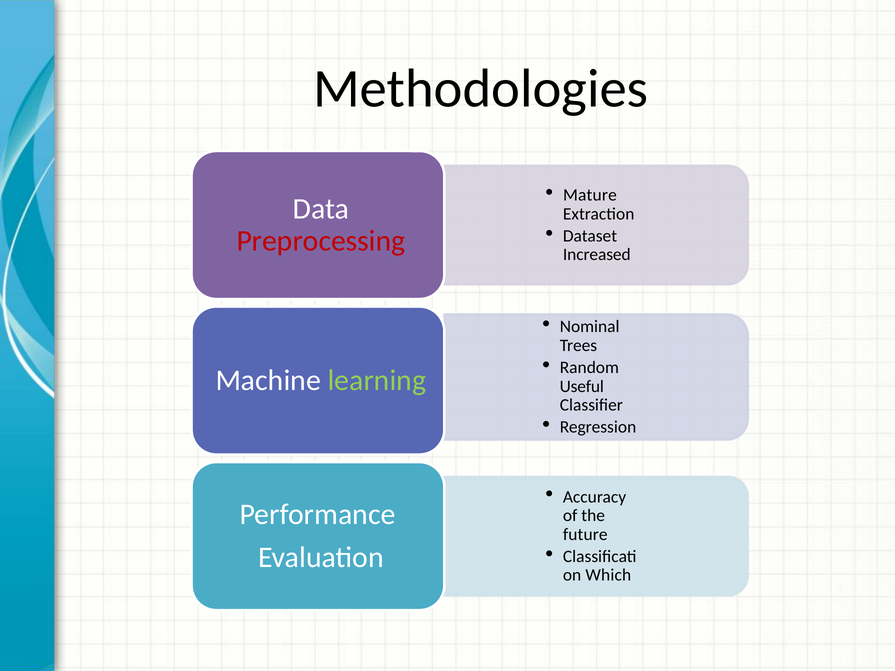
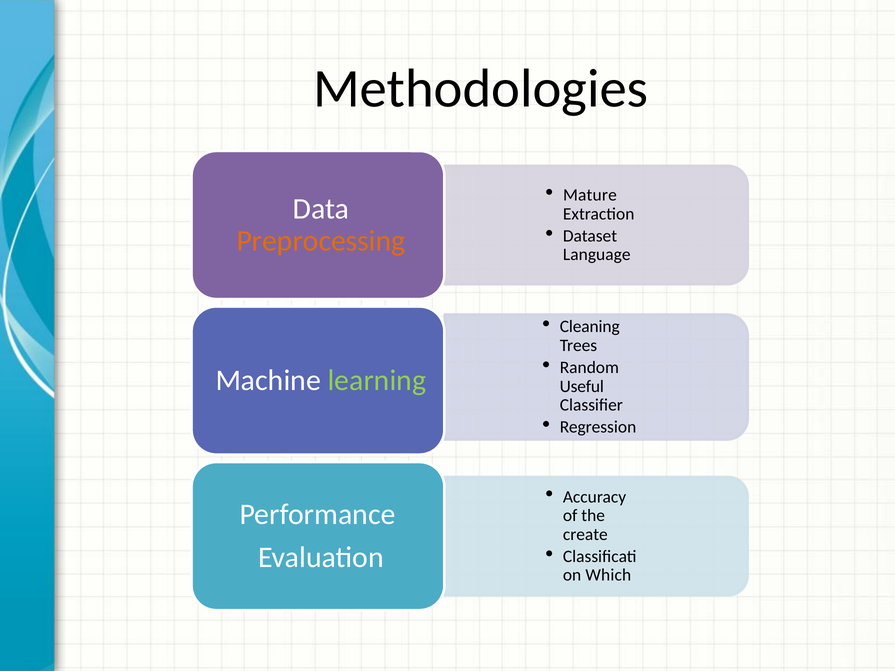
Preprocessing colour: red -> orange
Increased: Increased -> Language
Nominal: Nominal -> Cleaning
future: future -> create
